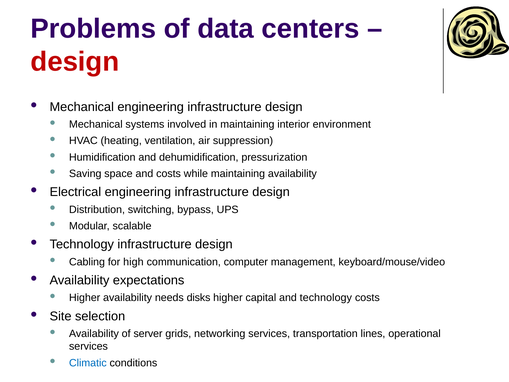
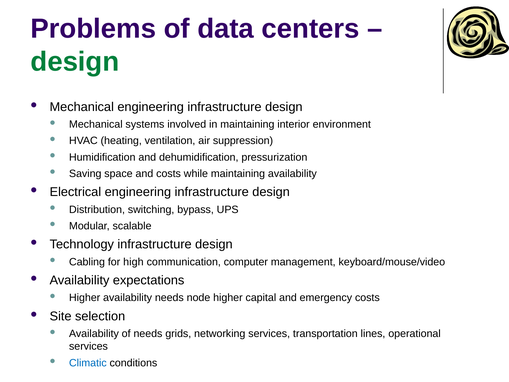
design at (75, 62) colour: red -> green
disks: disks -> node
and technology: technology -> emergency
of server: server -> needs
